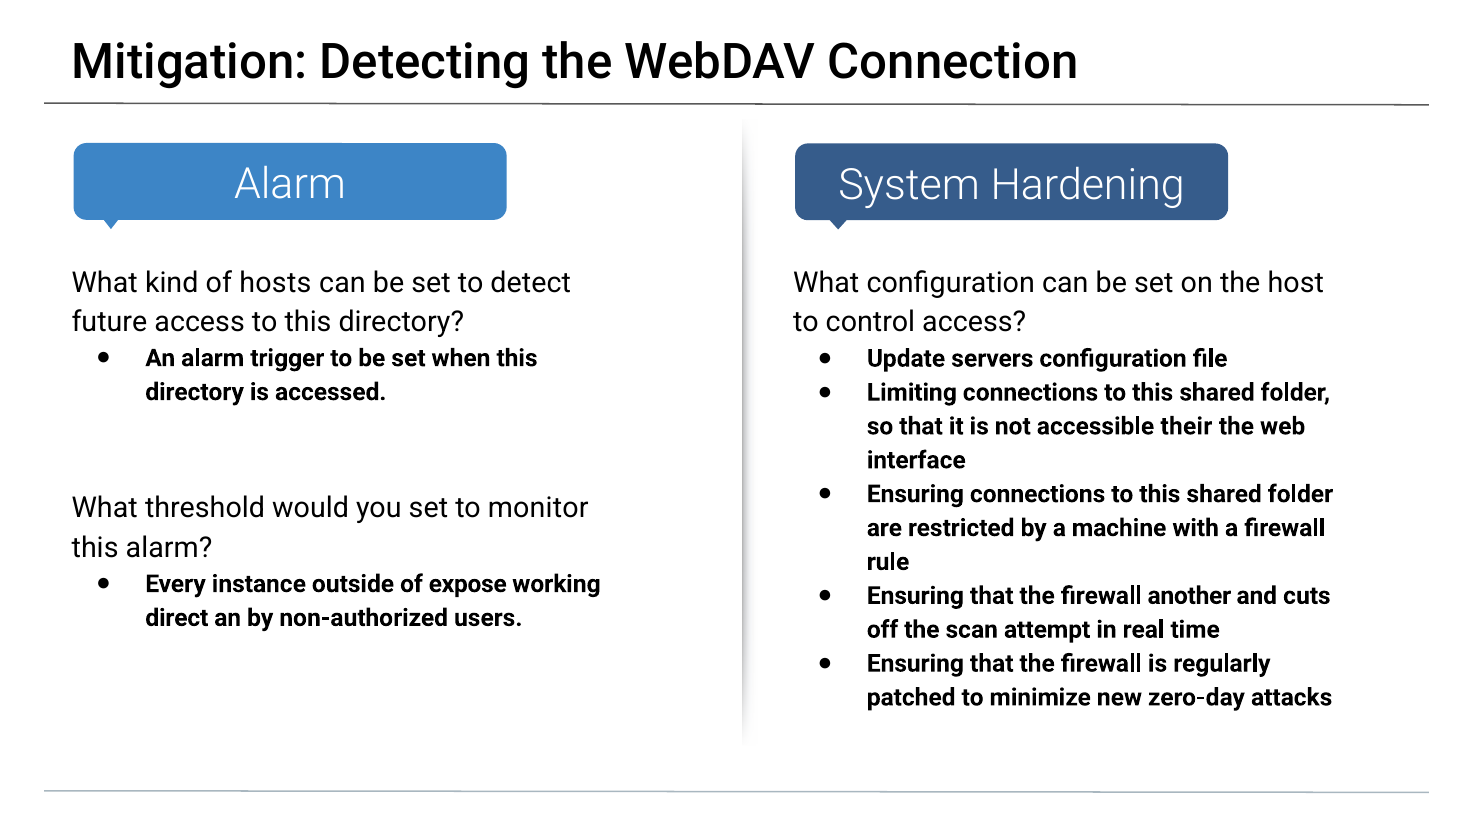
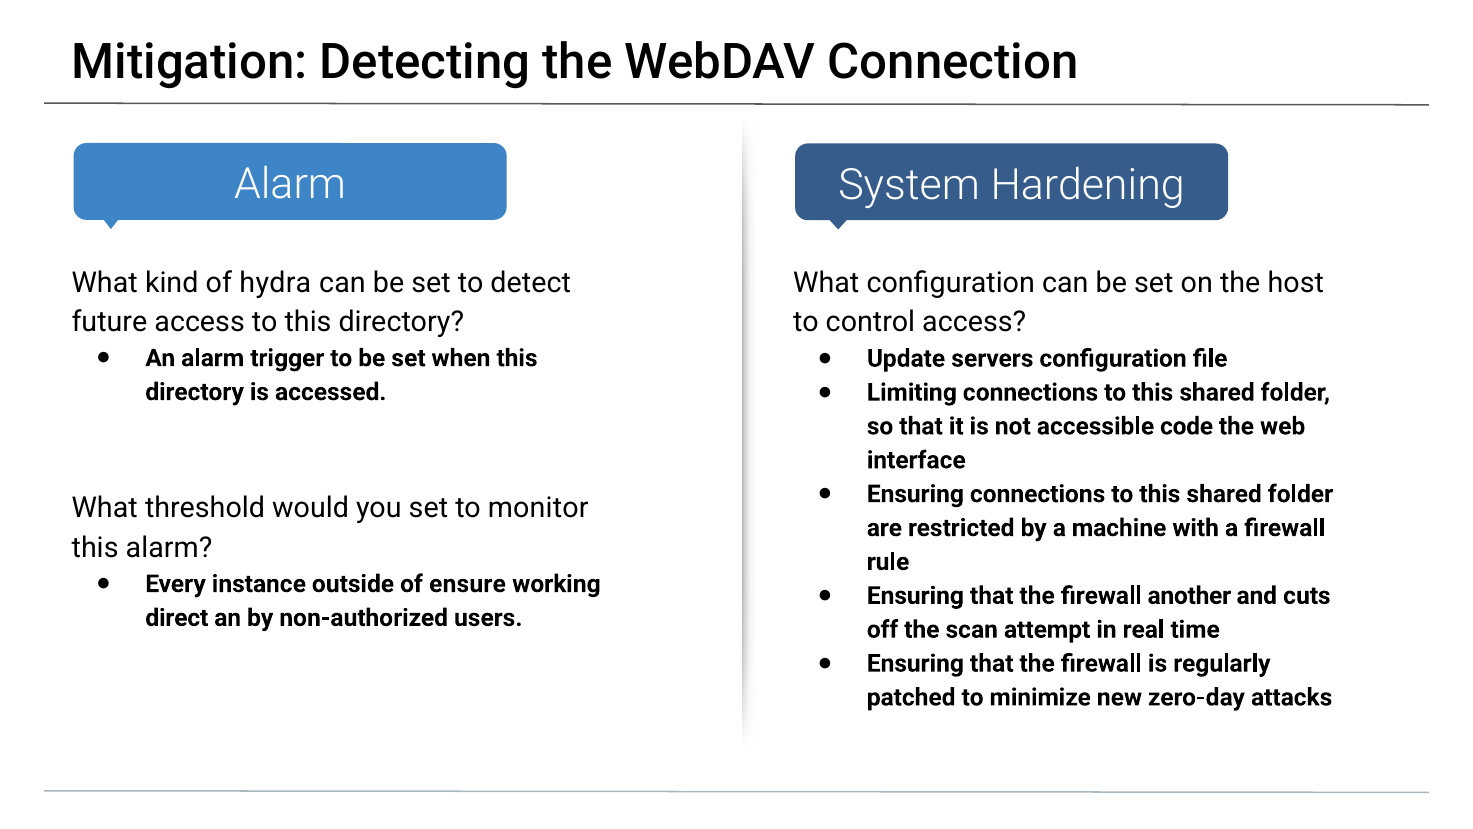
hosts: hosts -> hydra
their: their -> code
expose: expose -> ensure
